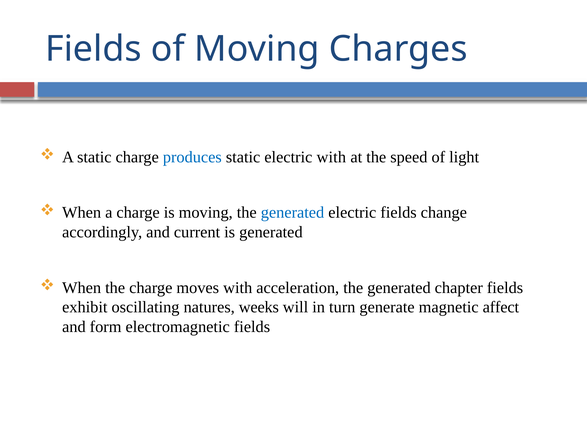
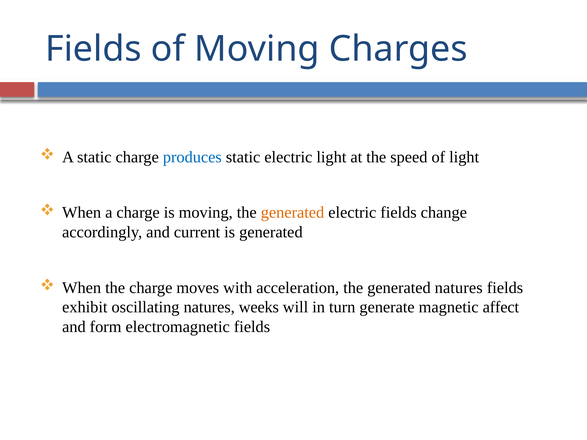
electric with: with -> light
generated at (292, 213) colour: blue -> orange
generated chapter: chapter -> natures
